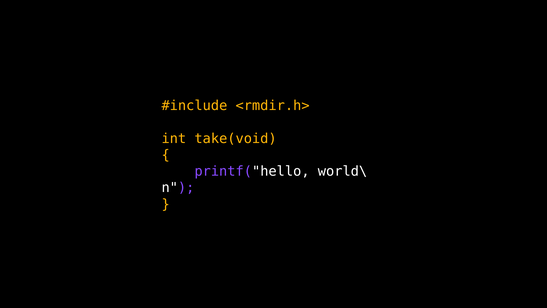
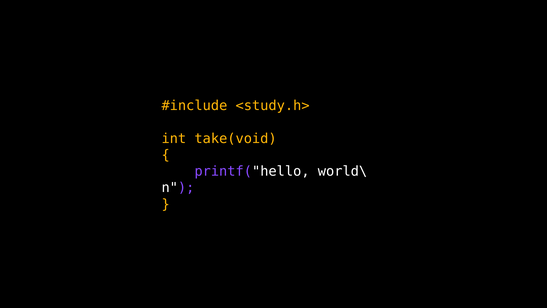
<rmdir.h>: <rmdir.h> -> <study.h>
